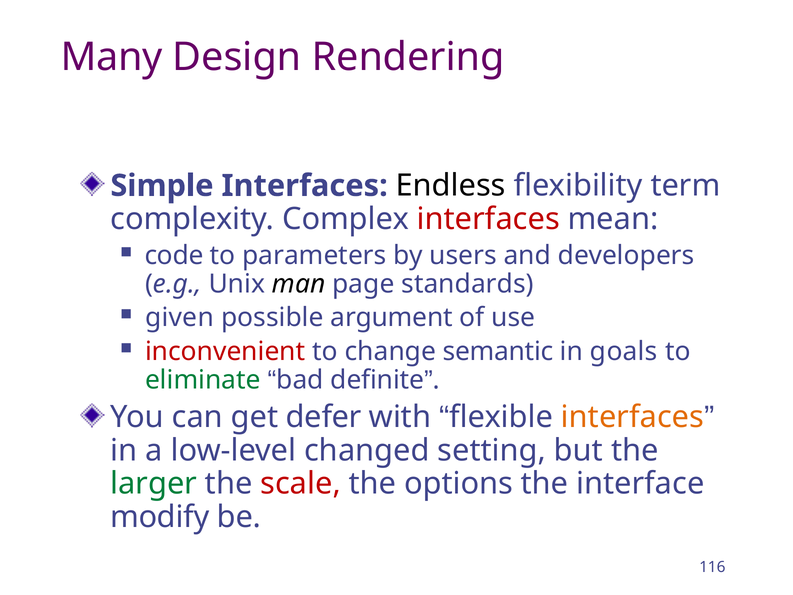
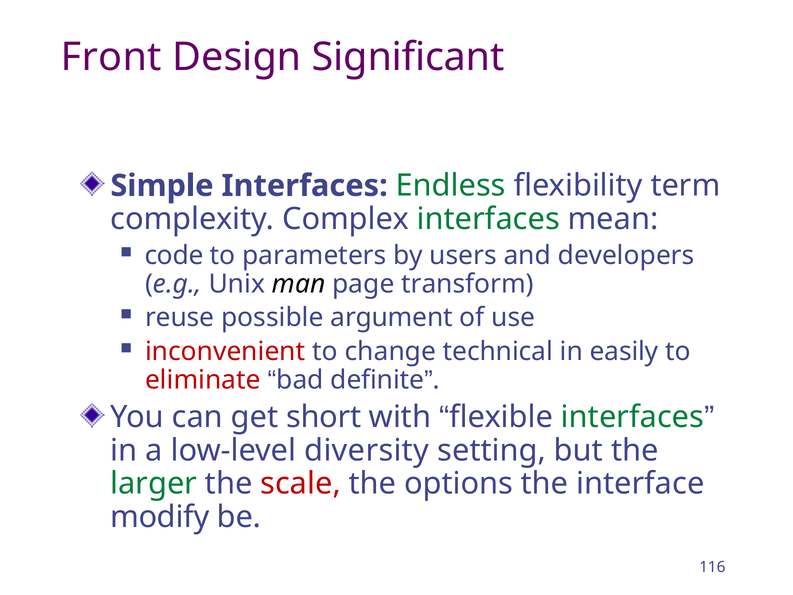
Many: Many -> Front
Rendering: Rendering -> Significant
Endless colour: black -> green
interfaces at (488, 219) colour: red -> green
standards: standards -> transform
given: given -> reuse
semantic: semantic -> technical
goals: goals -> easily
eliminate colour: green -> red
defer: defer -> short
interfaces at (632, 417) colour: orange -> green
changed: changed -> diversity
